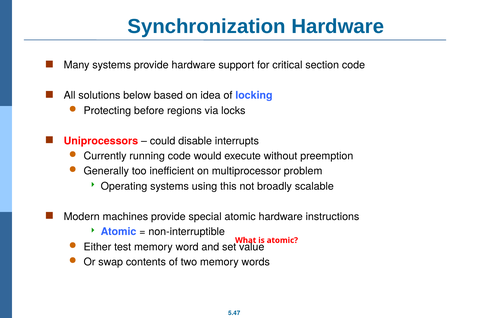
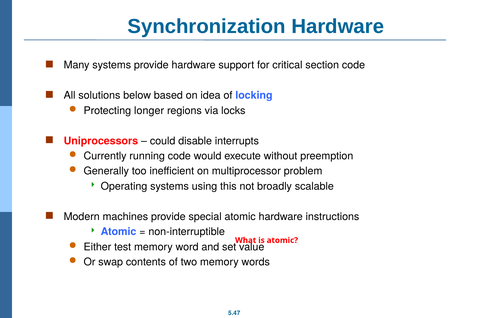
before: before -> longer
